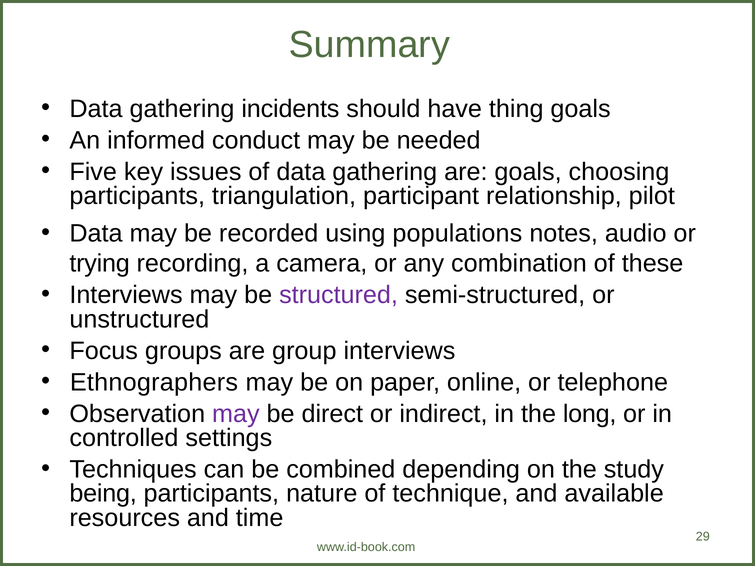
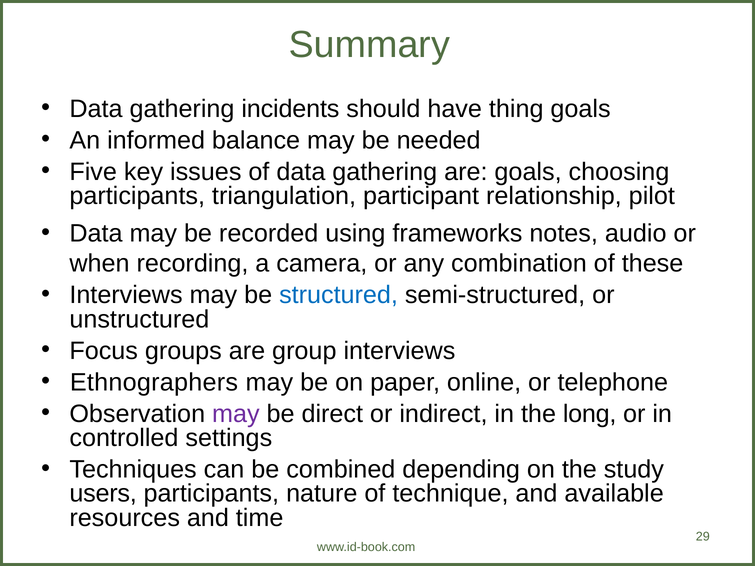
conduct: conduct -> balance
populations: populations -> frameworks
trying: trying -> when
structured colour: purple -> blue
being: being -> users
